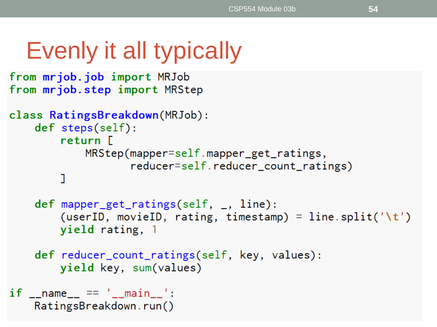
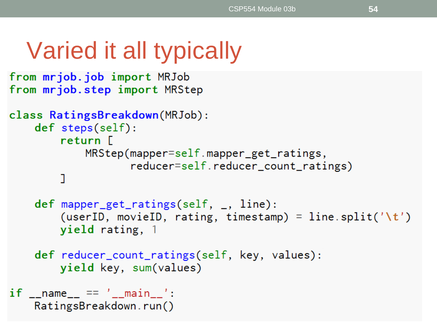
Evenly: Evenly -> Varied
